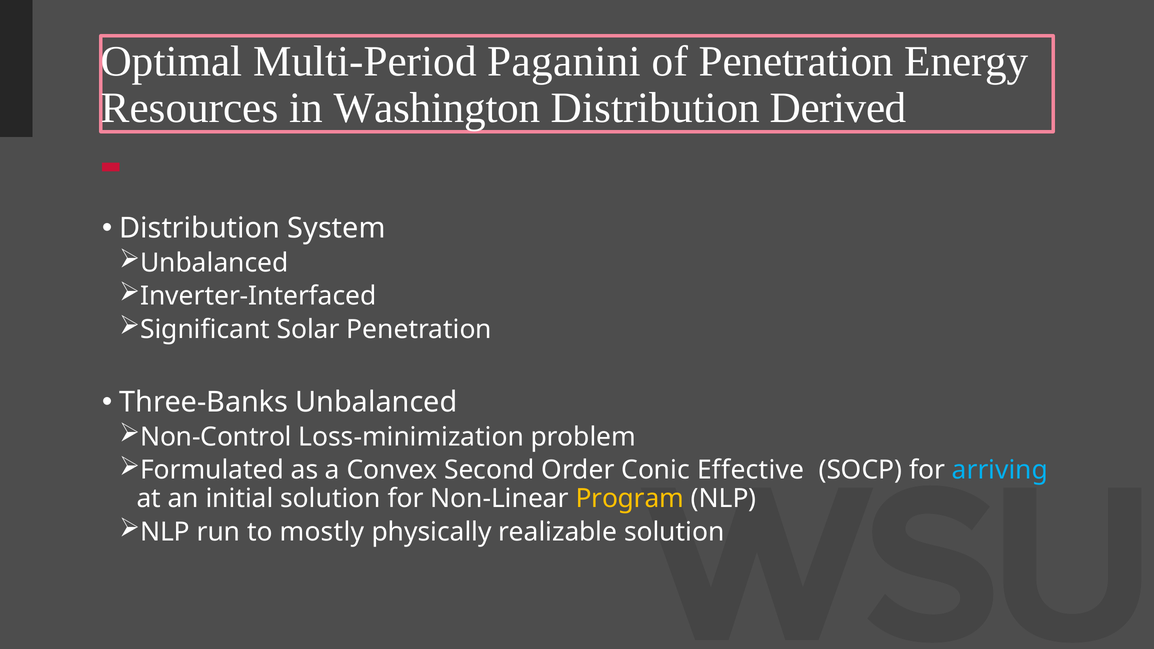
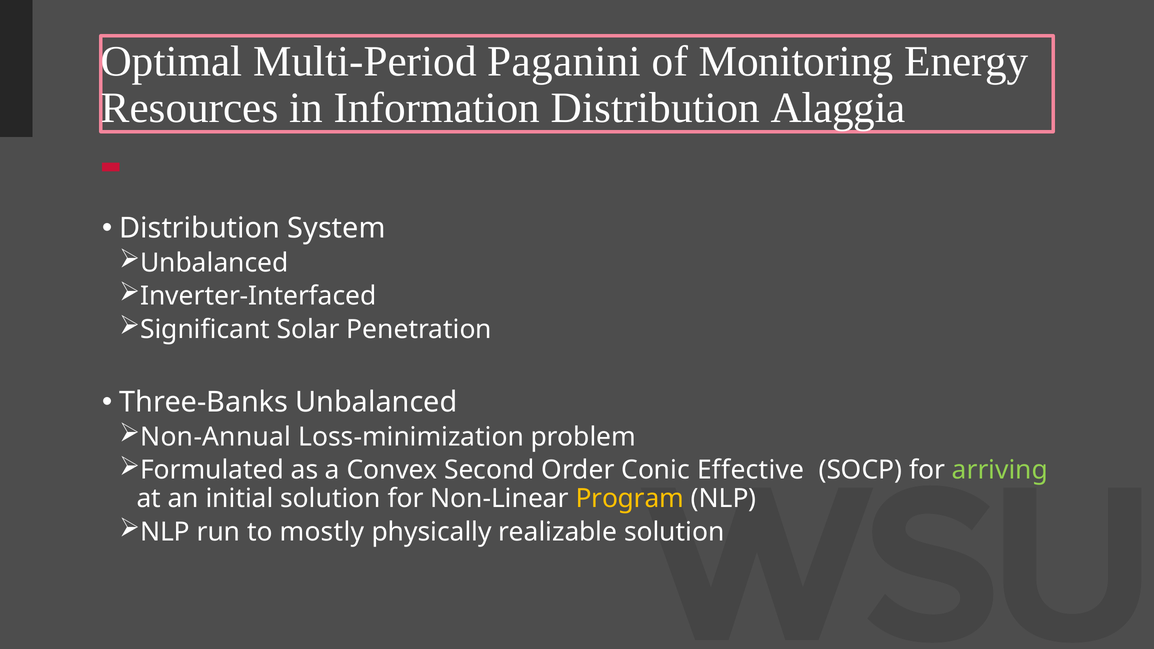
of Penetration: Penetration -> Monitoring
Washington: Washington -> Information
Derived: Derived -> Alaggia
Non-Control: Non-Control -> Non-Annual
arriving colour: light blue -> light green
